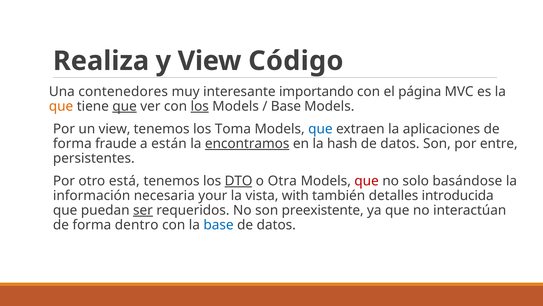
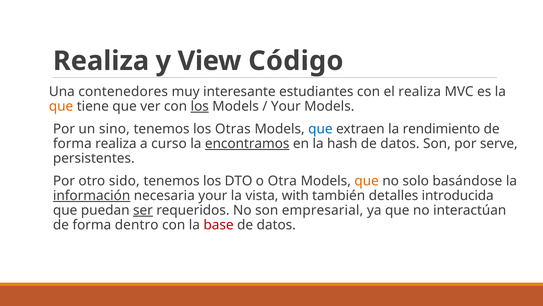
importando: importando -> estudiantes
el página: página -> realiza
que at (125, 106) underline: present -> none
Base at (286, 106): Base -> Your
un view: view -> sino
Toma: Toma -> Otras
aplicaciones: aplicaciones -> rendimiento
forma fraude: fraude -> realiza
están: están -> curso
entre: entre -> serve
está: está -> sido
DTO underline: present -> none
que at (367, 181) colour: red -> orange
información underline: none -> present
preexistente: preexistente -> empresarial
base at (219, 225) colour: blue -> red
